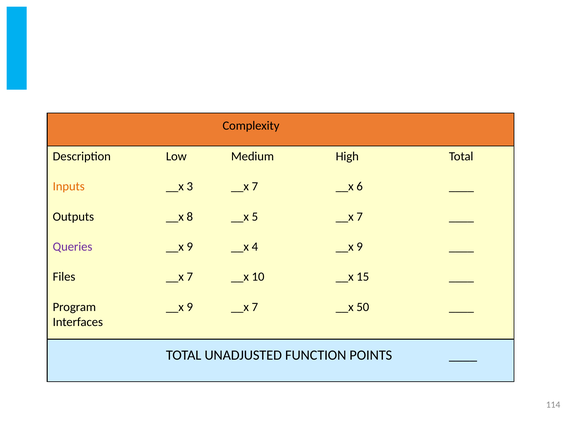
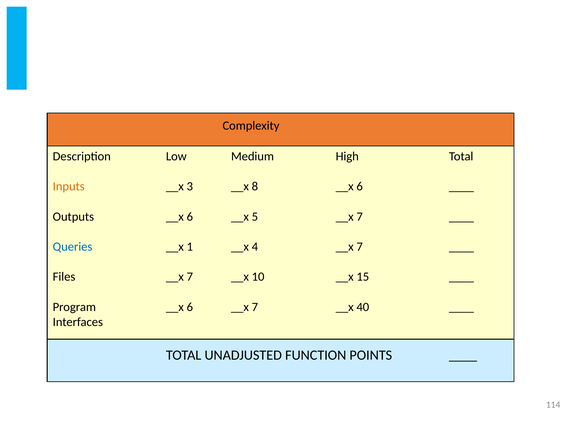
3 __x 7: 7 -> 8
Outputs __x 8: 8 -> 6
Queries colour: purple -> blue
9 at (190, 247): 9 -> 1
4 __x 9: 9 -> 7
Program __x 9: 9 -> 6
50: 50 -> 40
